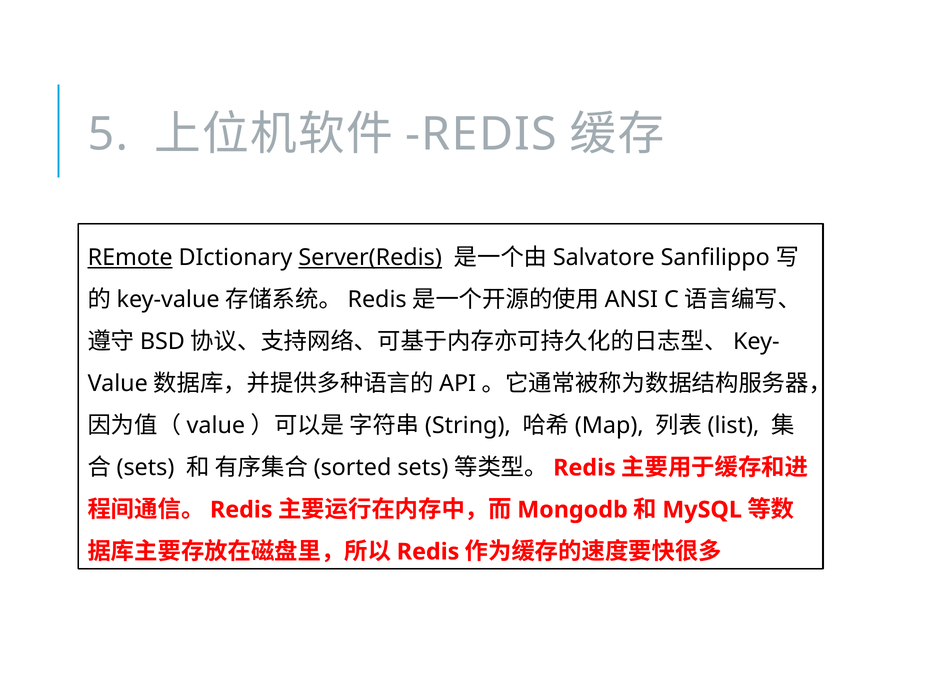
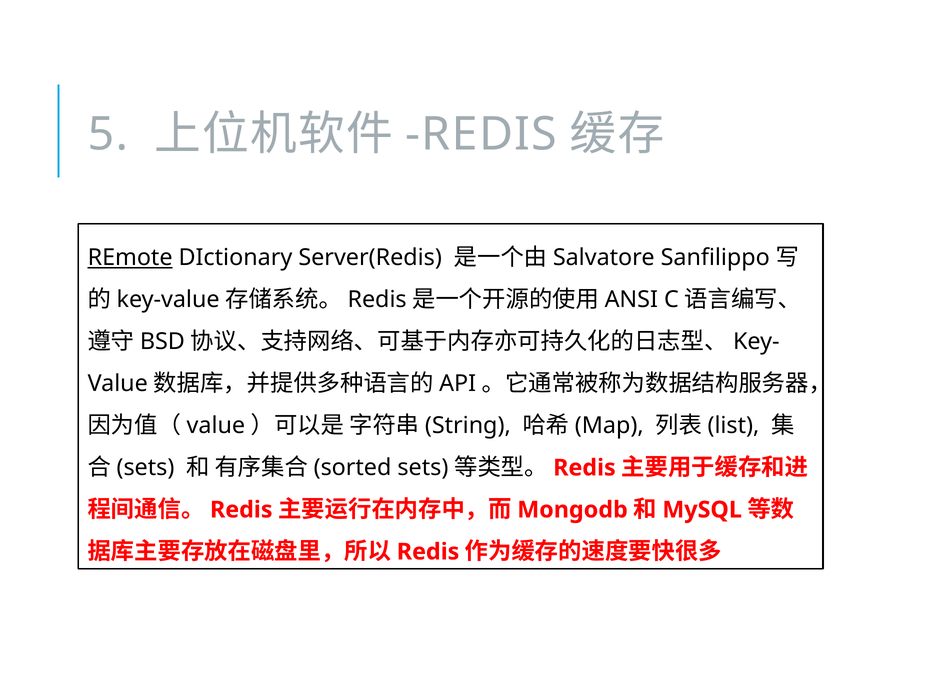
Server(Redis underline: present -> none
